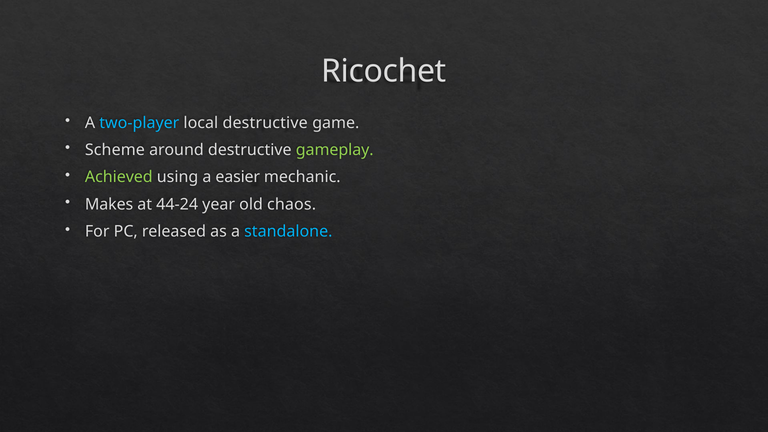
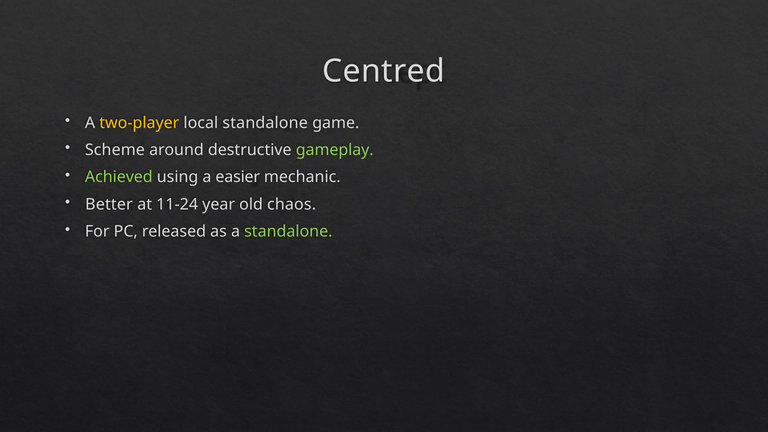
Ricochet: Ricochet -> Centred
two-player colour: light blue -> yellow
local destructive: destructive -> standalone
Makes: Makes -> Better
44-24: 44-24 -> 11-24
standalone at (288, 232) colour: light blue -> light green
